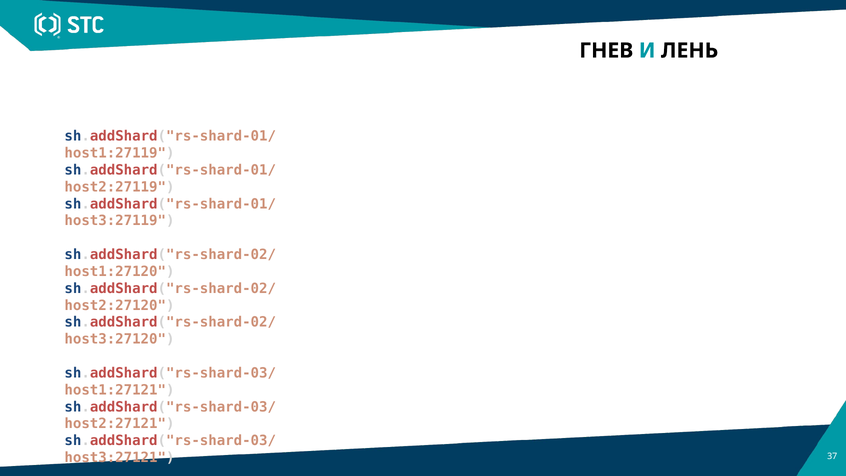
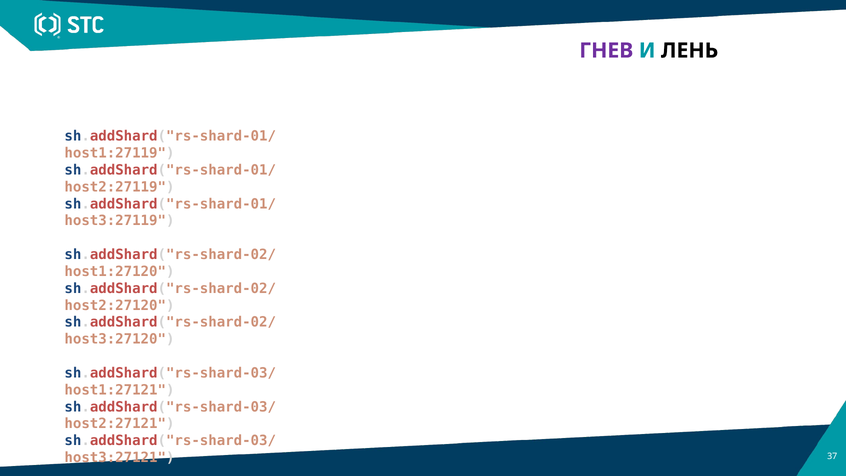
ГНЕВ colour: black -> purple
